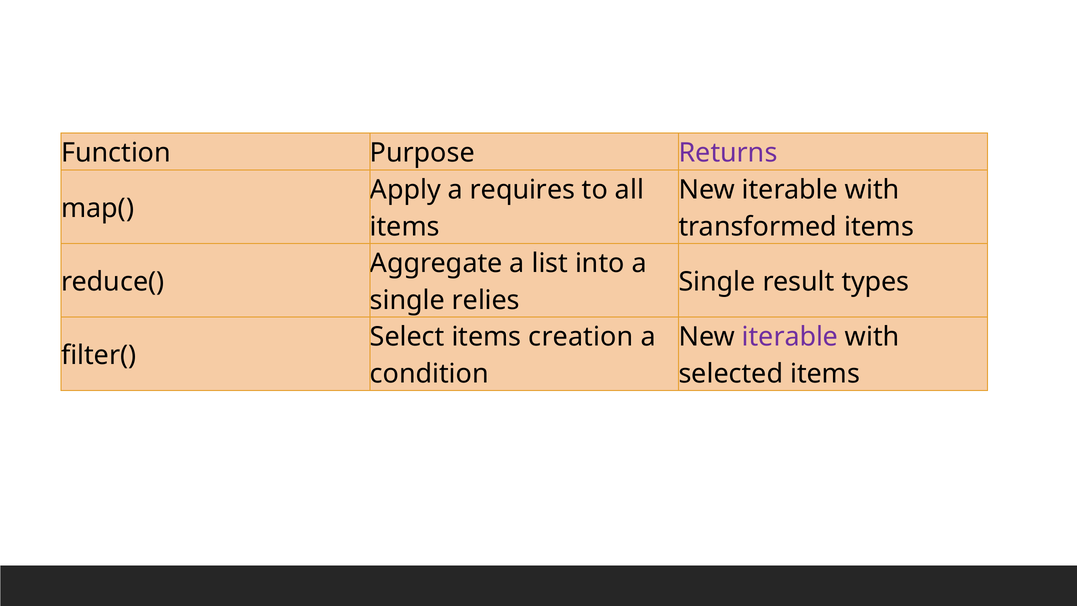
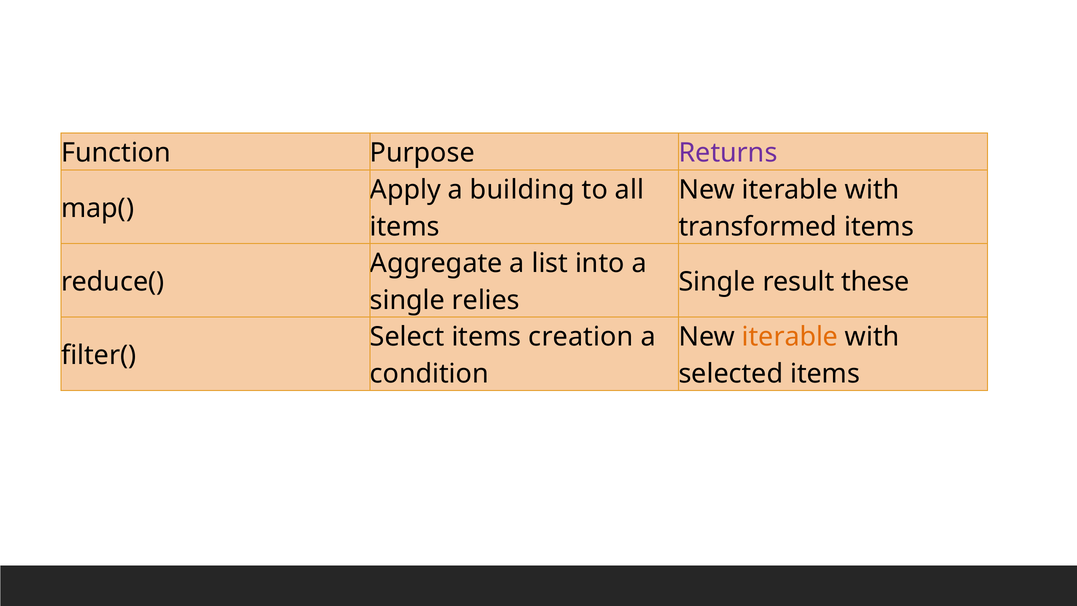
requires: requires -> building
types: types -> these
iterable at (790, 337) colour: purple -> orange
